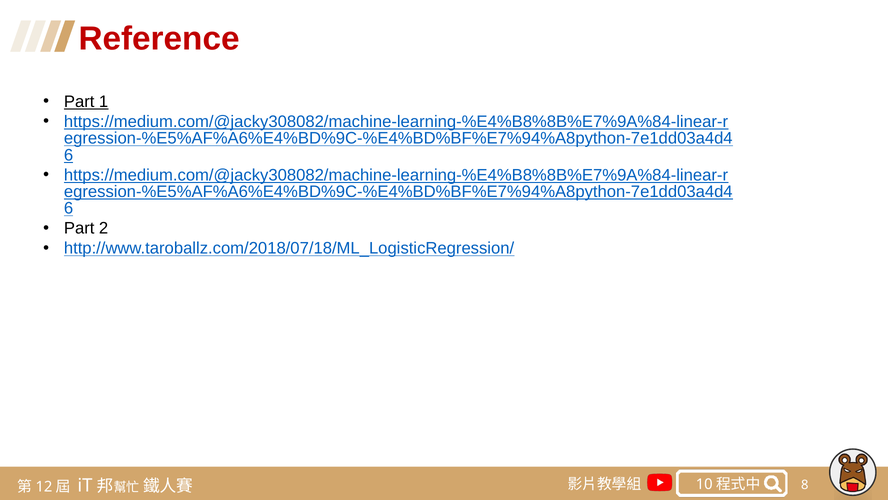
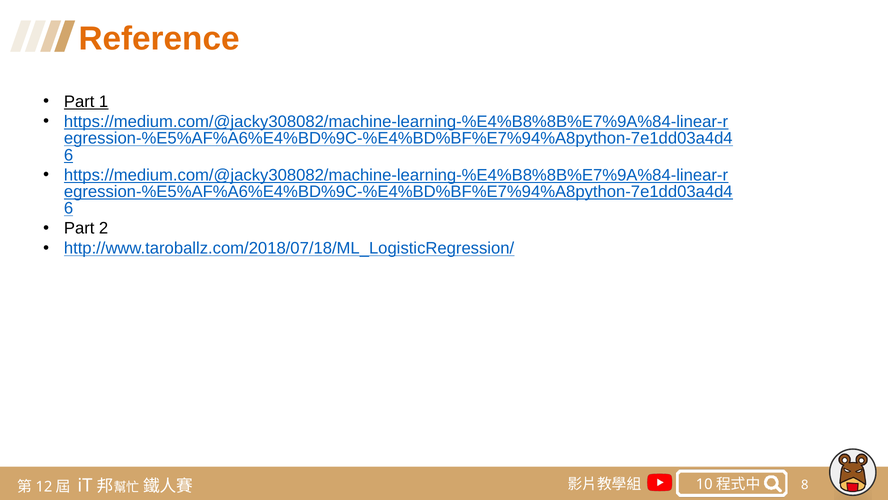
Reference colour: red -> orange
